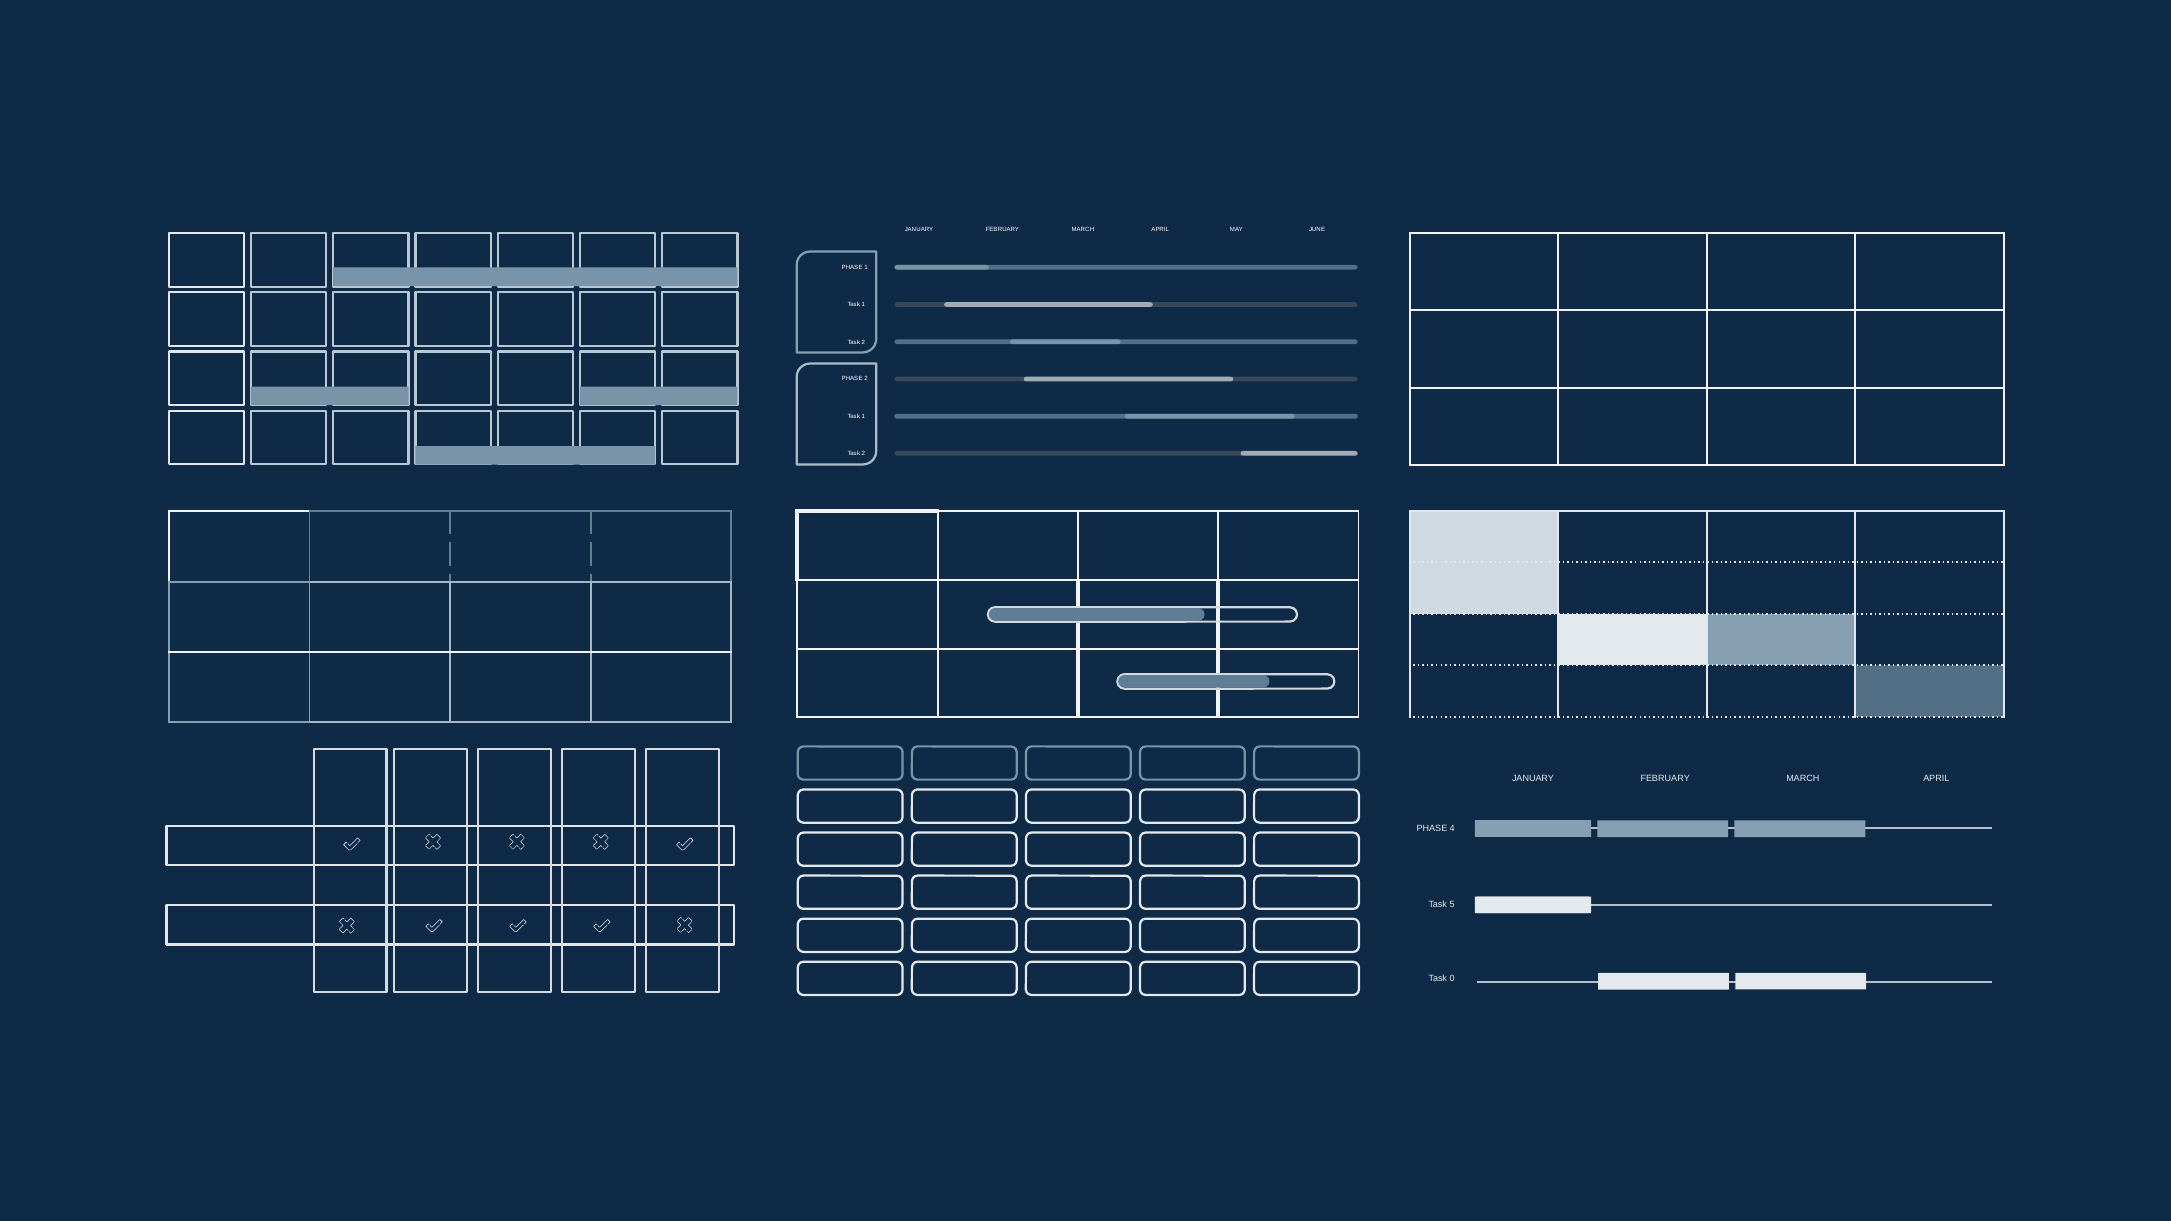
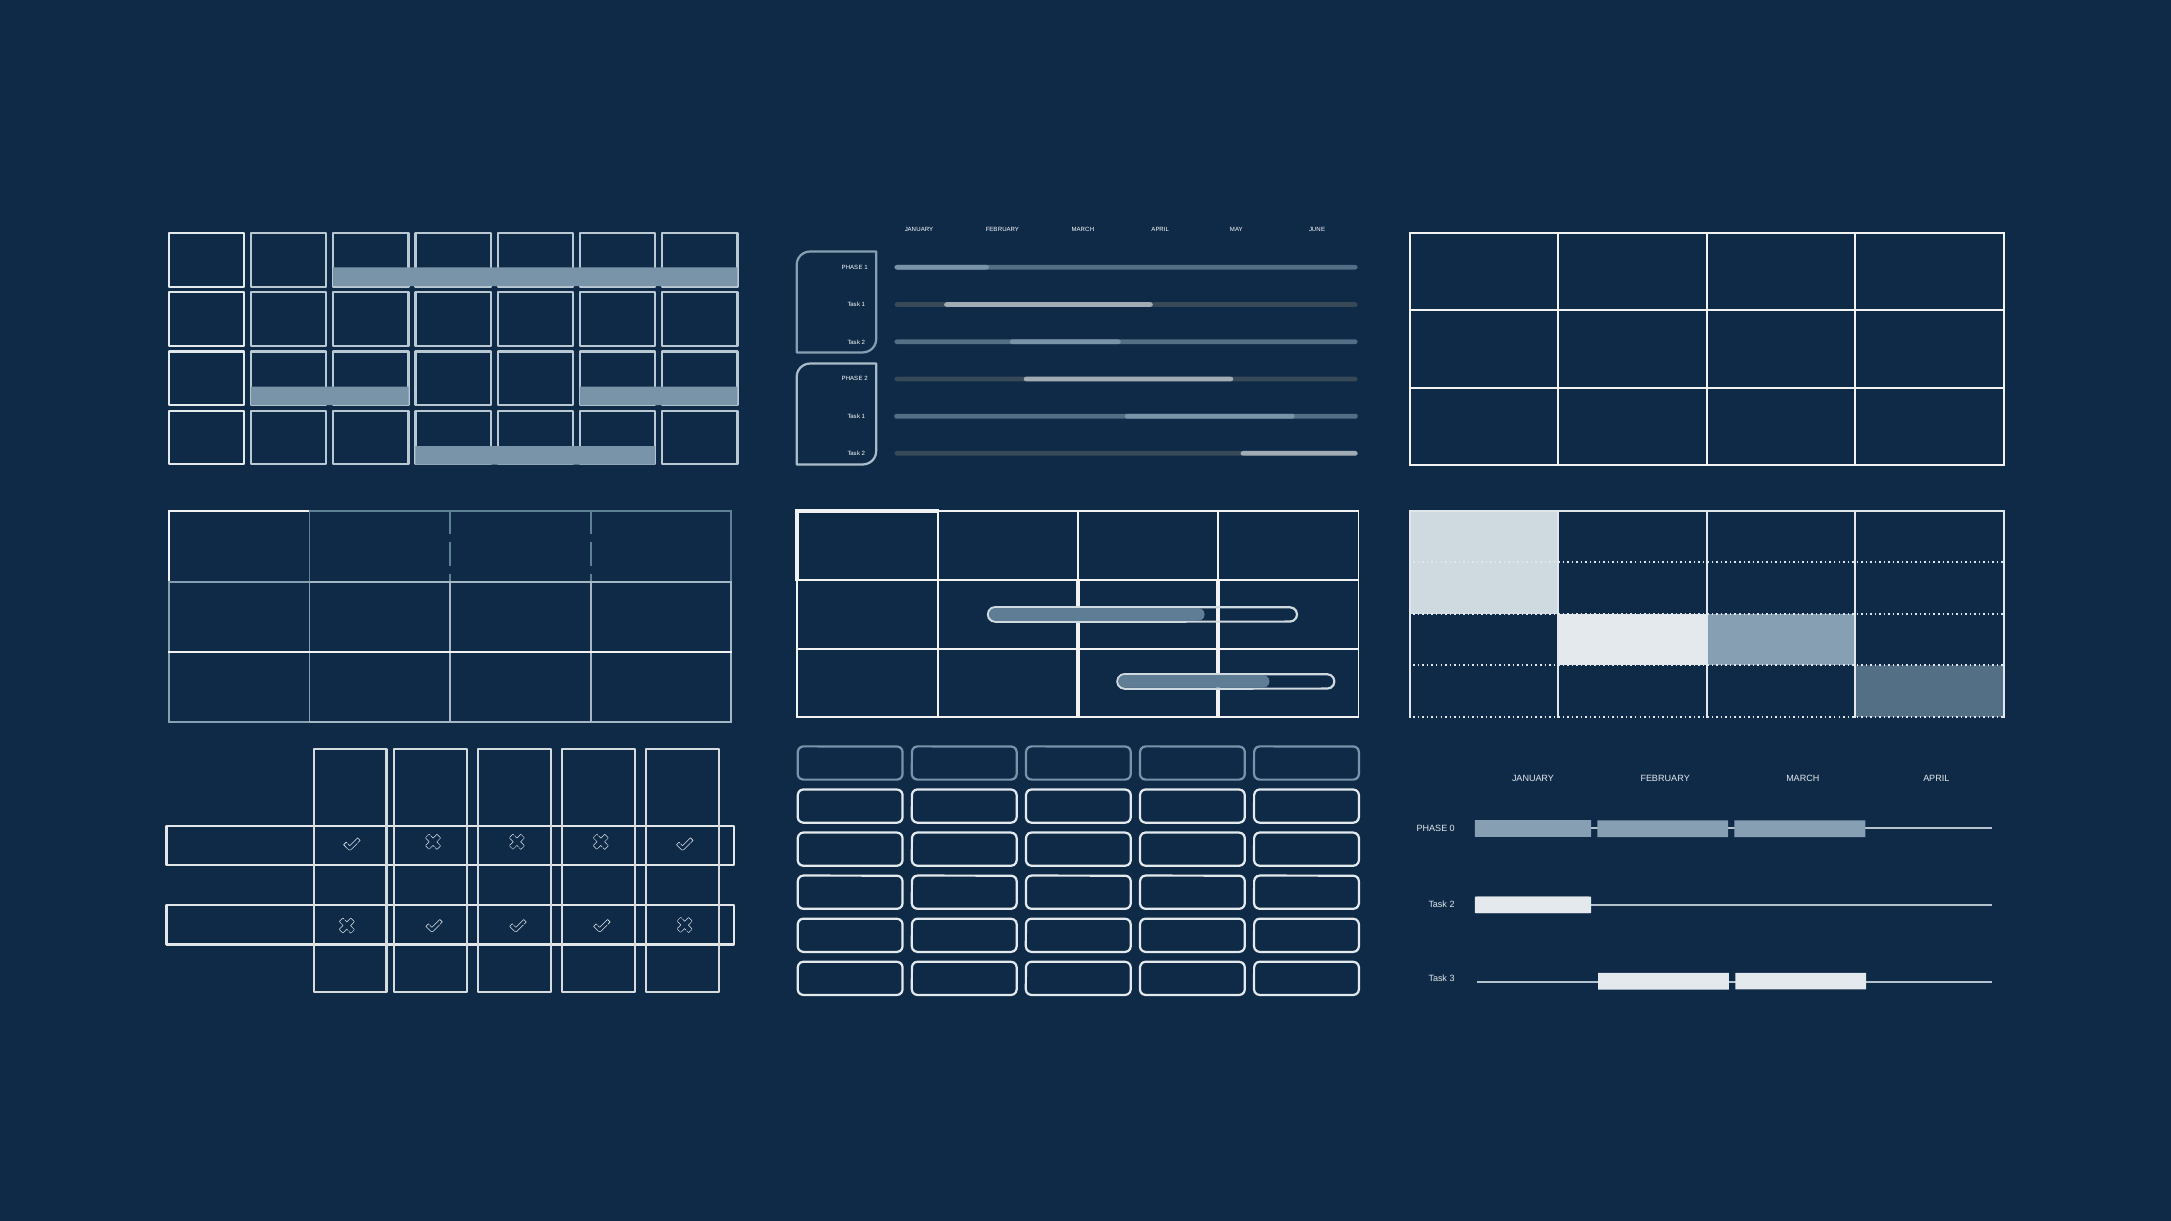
4: 4 -> 0
5 at (1452, 904): 5 -> 2
0: 0 -> 3
